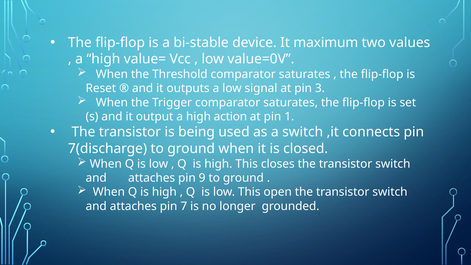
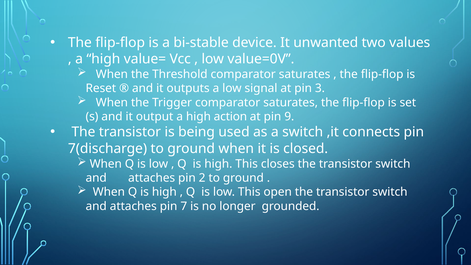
maximum: maximum -> unwanted
1: 1 -> 9
9: 9 -> 2
